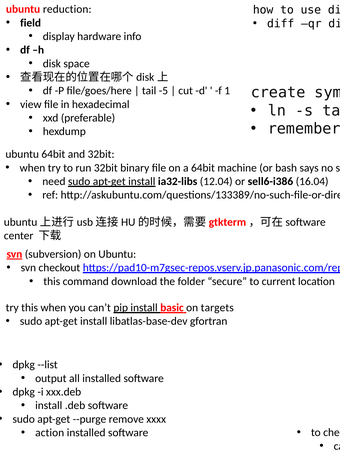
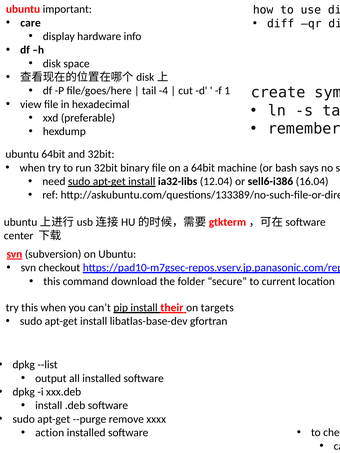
reduction: reduction -> important
field: field -> care
-5: -5 -> -4
basic: basic -> their
